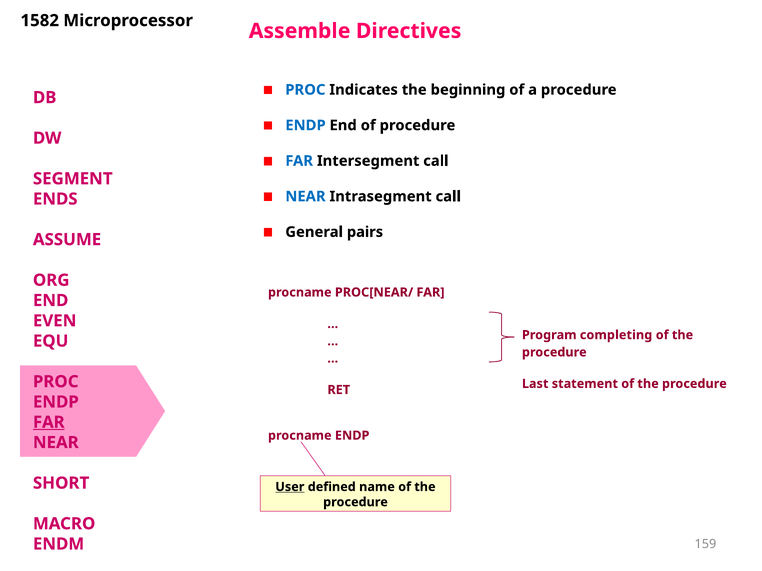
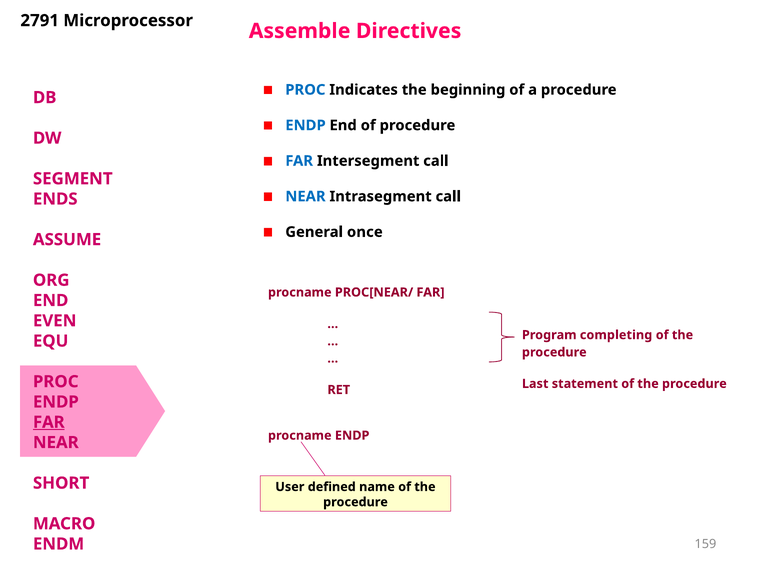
1582: 1582 -> 2791
pairs: pairs -> once
User underline: present -> none
